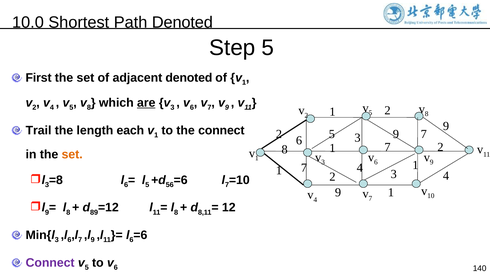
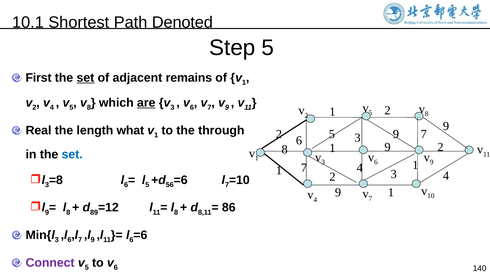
10.0: 10.0 -> 10.1
set at (85, 78) underline: none -> present
adjacent denoted: denoted -> remains
Trail: Trail -> Real
each: each -> what
the connect: connect -> through
7 at (388, 147): 7 -> 9
set at (72, 154) colour: orange -> blue
12: 12 -> 86
